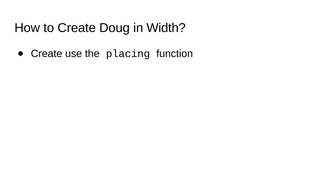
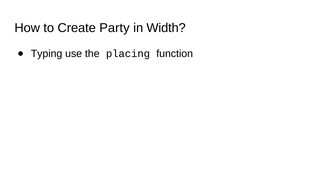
Doug: Doug -> Party
Create at (47, 54): Create -> Typing
